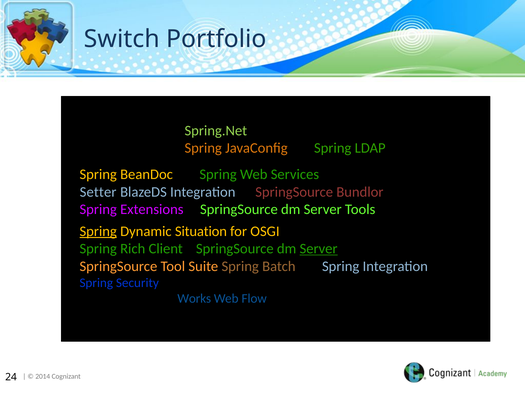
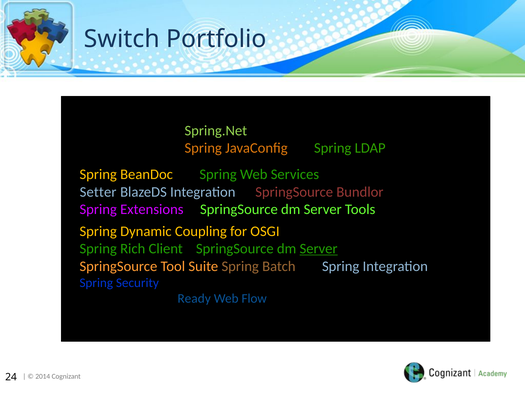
Spring at (98, 231) underline: present -> none
Situation: Situation -> Coupling
Works: Works -> Ready
